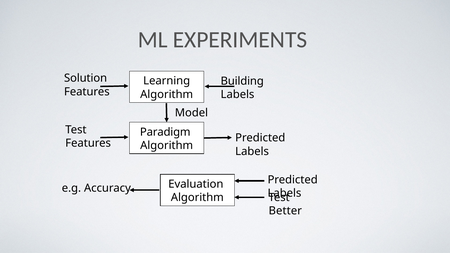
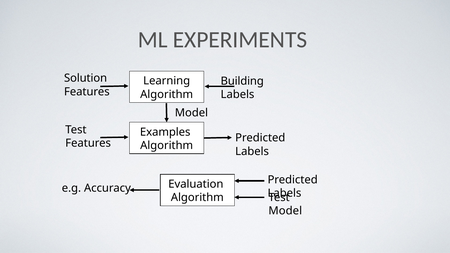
Paradigm: Paradigm -> Examples
Better at (285, 211): Better -> Model
